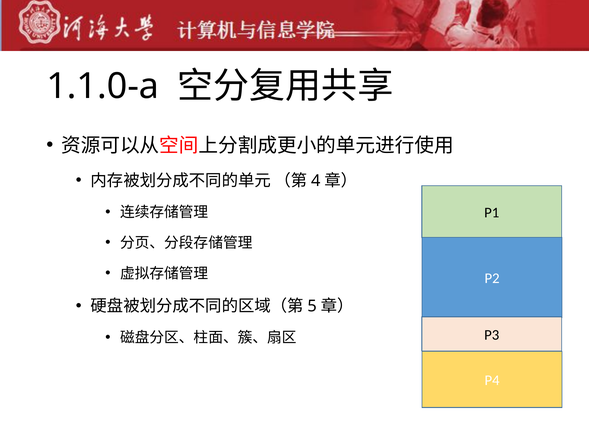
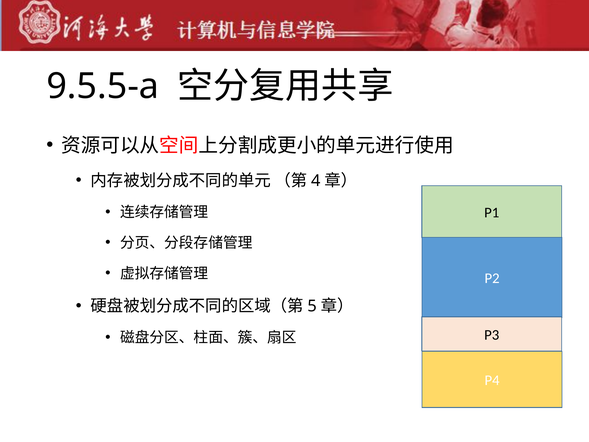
1.1.0-a: 1.1.0-a -> 9.5.5-a
